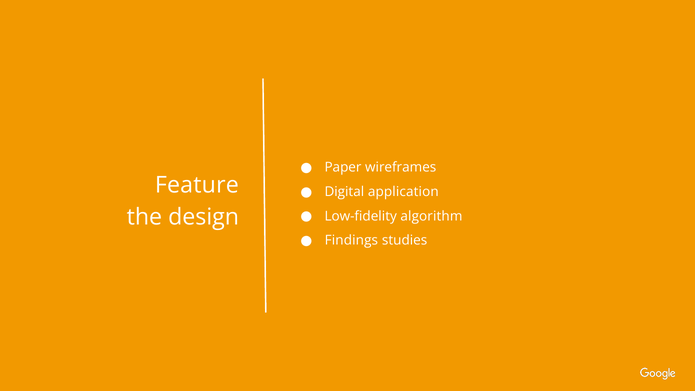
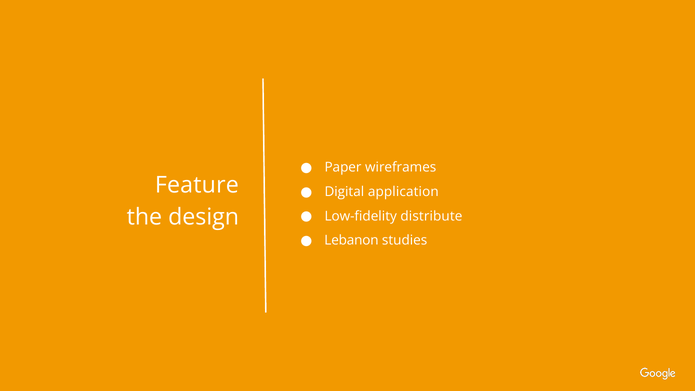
algorithm: algorithm -> distribute
Findings: Findings -> Lebanon
